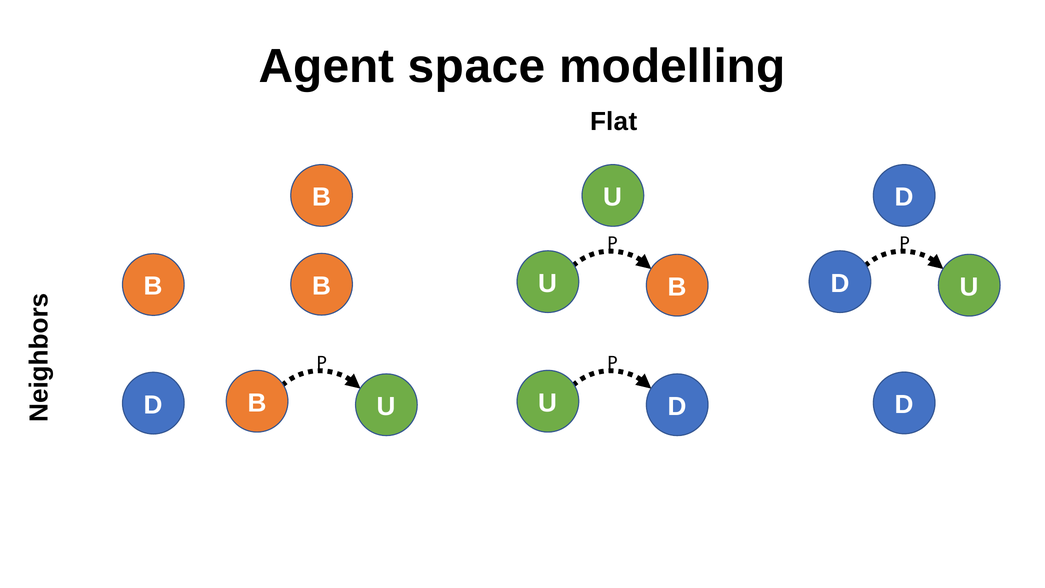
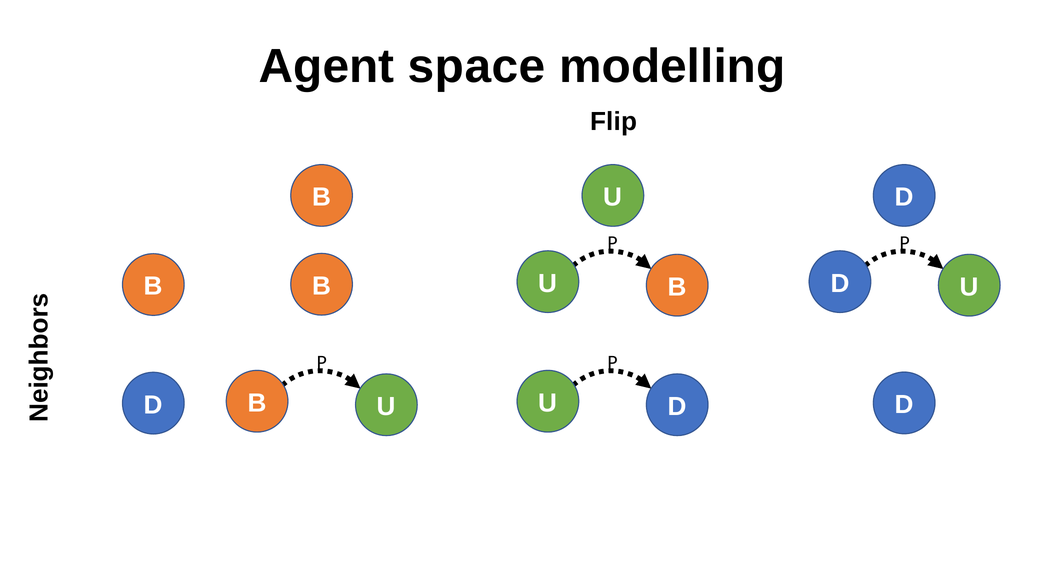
Flat: Flat -> Flip
